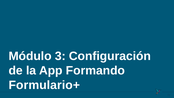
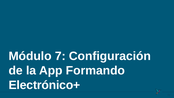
3: 3 -> 7
Formulario+: Formulario+ -> Electrónico+
